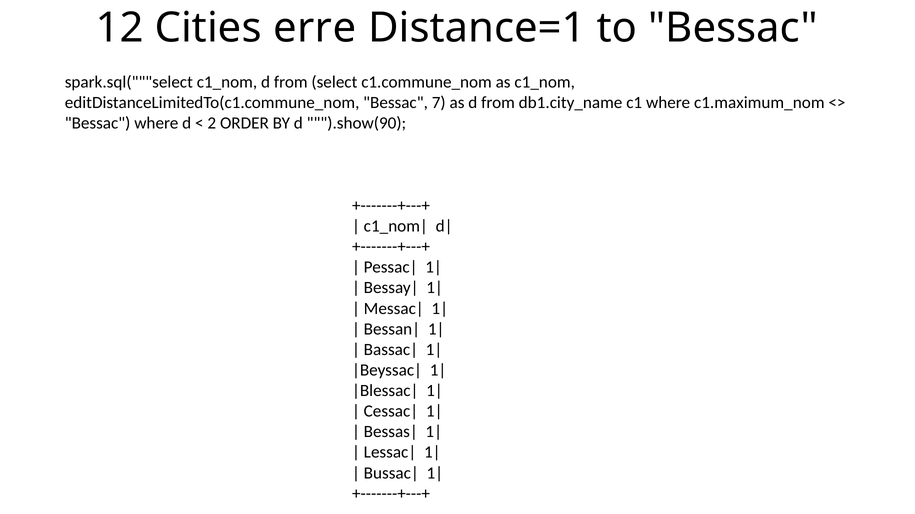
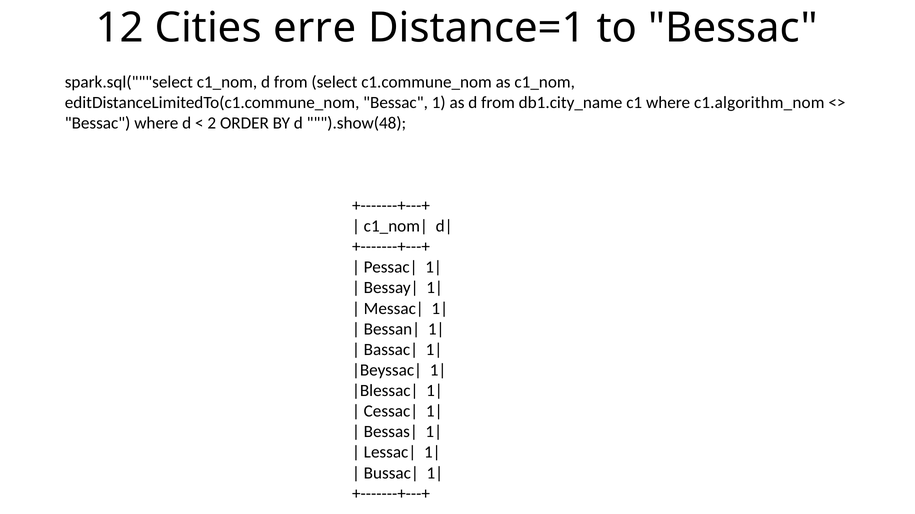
7: 7 -> 1
c1.maximum_nom: c1.maximum_nom -> c1.algorithm_nom
).show(90: ).show(90 -> ).show(48
